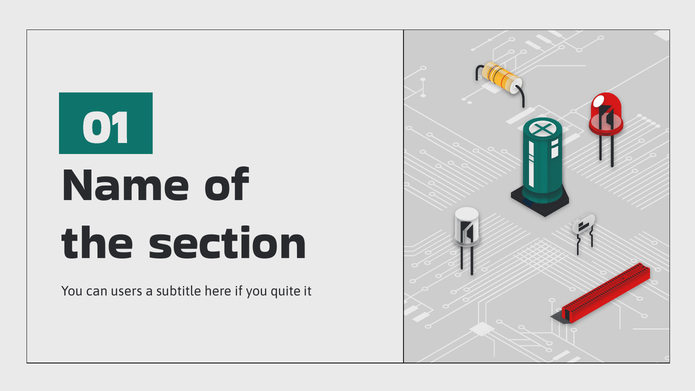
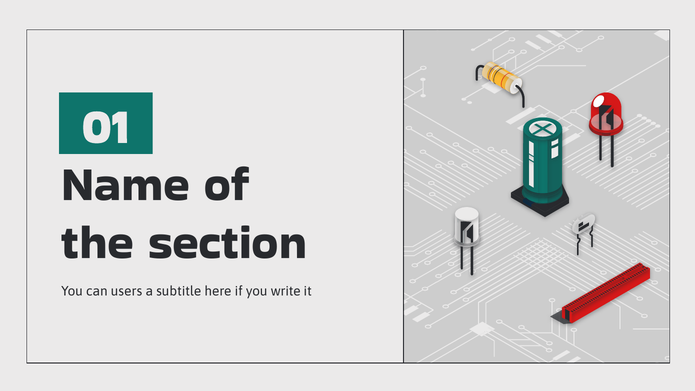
quite: quite -> write
